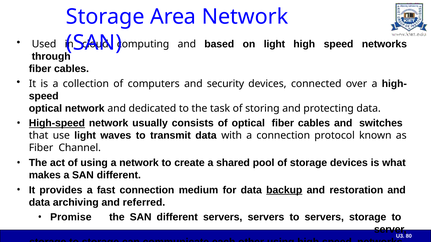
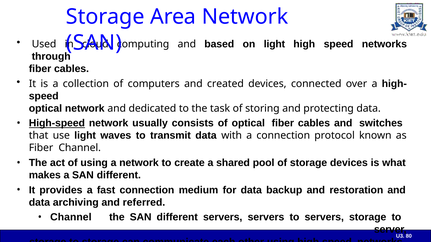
security: security -> created
backup underline: present -> none
Promise at (71, 218): Promise -> Channel
